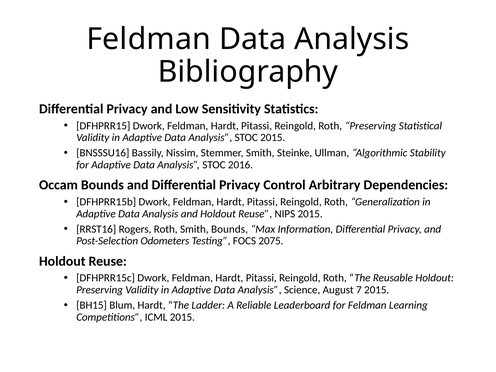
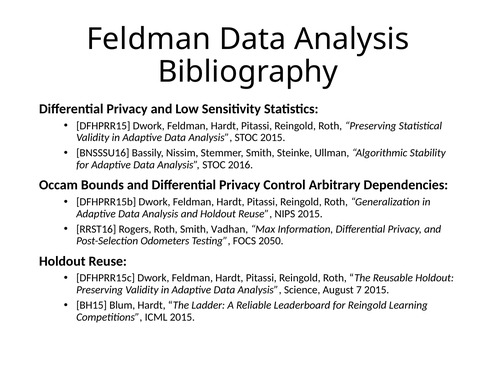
Smith Bounds: Bounds -> Vadhan
2075: 2075 -> 2050
for Feldman: Feldman -> Reingold
